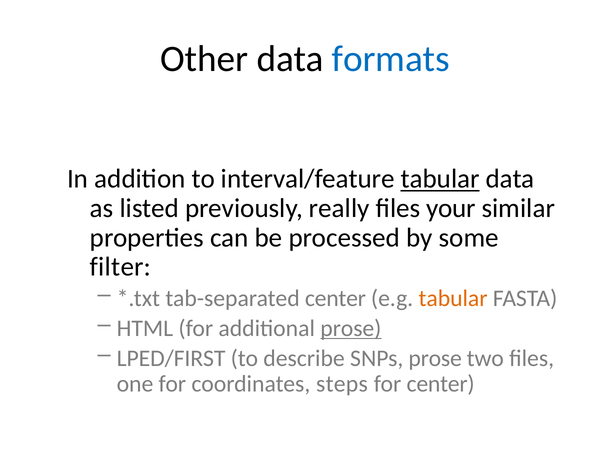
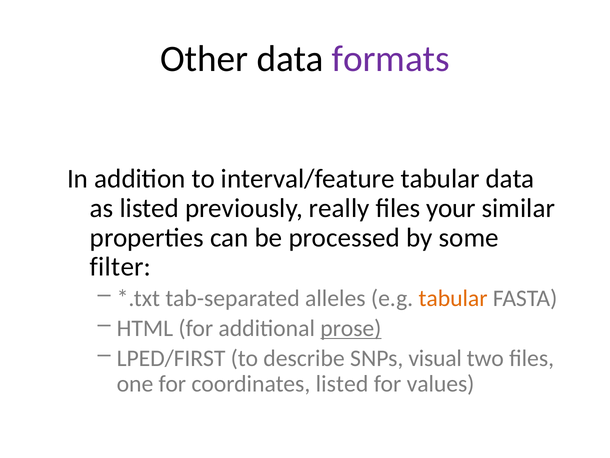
formats colour: blue -> purple
tabular at (440, 179) underline: present -> none
tab-separated center: center -> alleles
SNPs prose: prose -> visual
coordinates steps: steps -> listed
for center: center -> values
